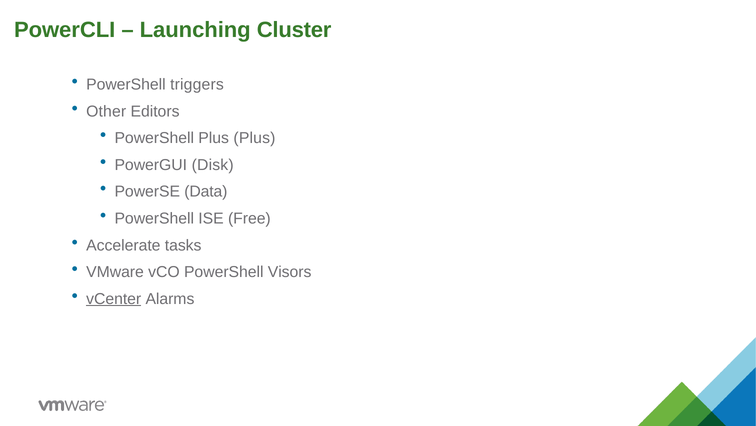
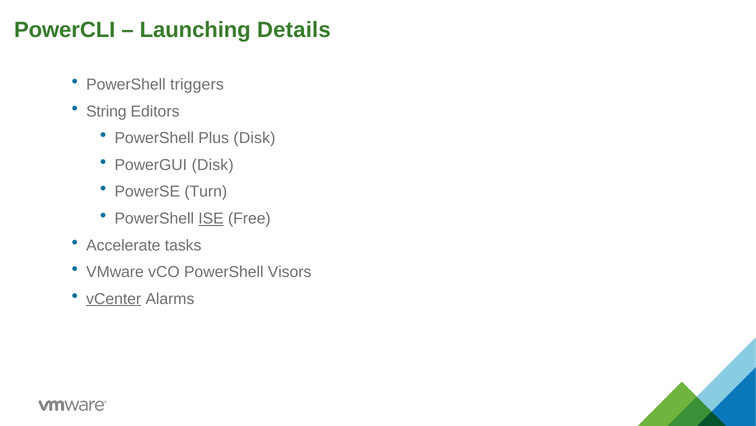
Cluster: Cluster -> Details
Other: Other -> String
Plus Plus: Plus -> Disk
Data: Data -> Turn
ISE underline: none -> present
